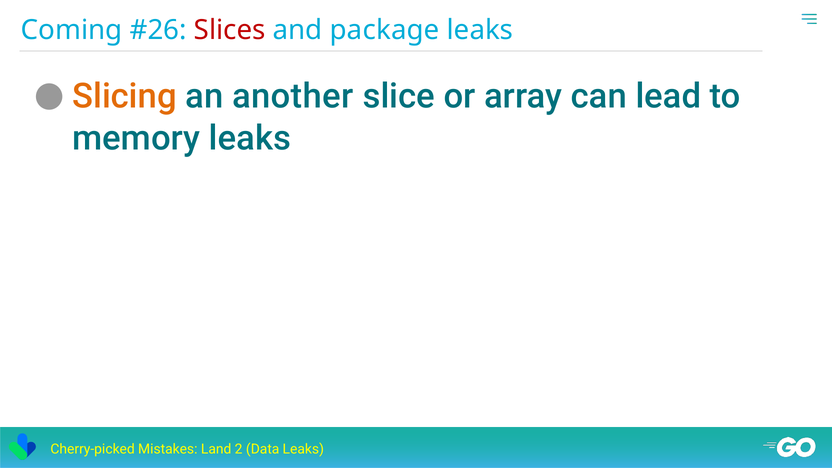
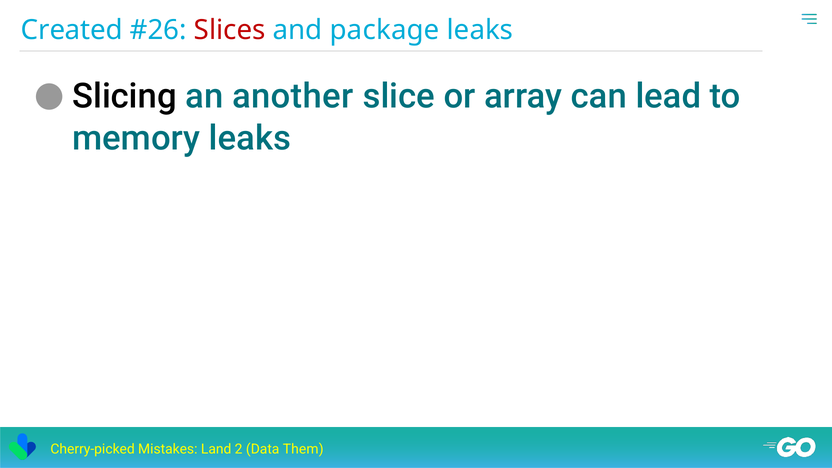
Coming: Coming -> Created
Slicing colour: orange -> black
Data Leaks: Leaks -> Them
